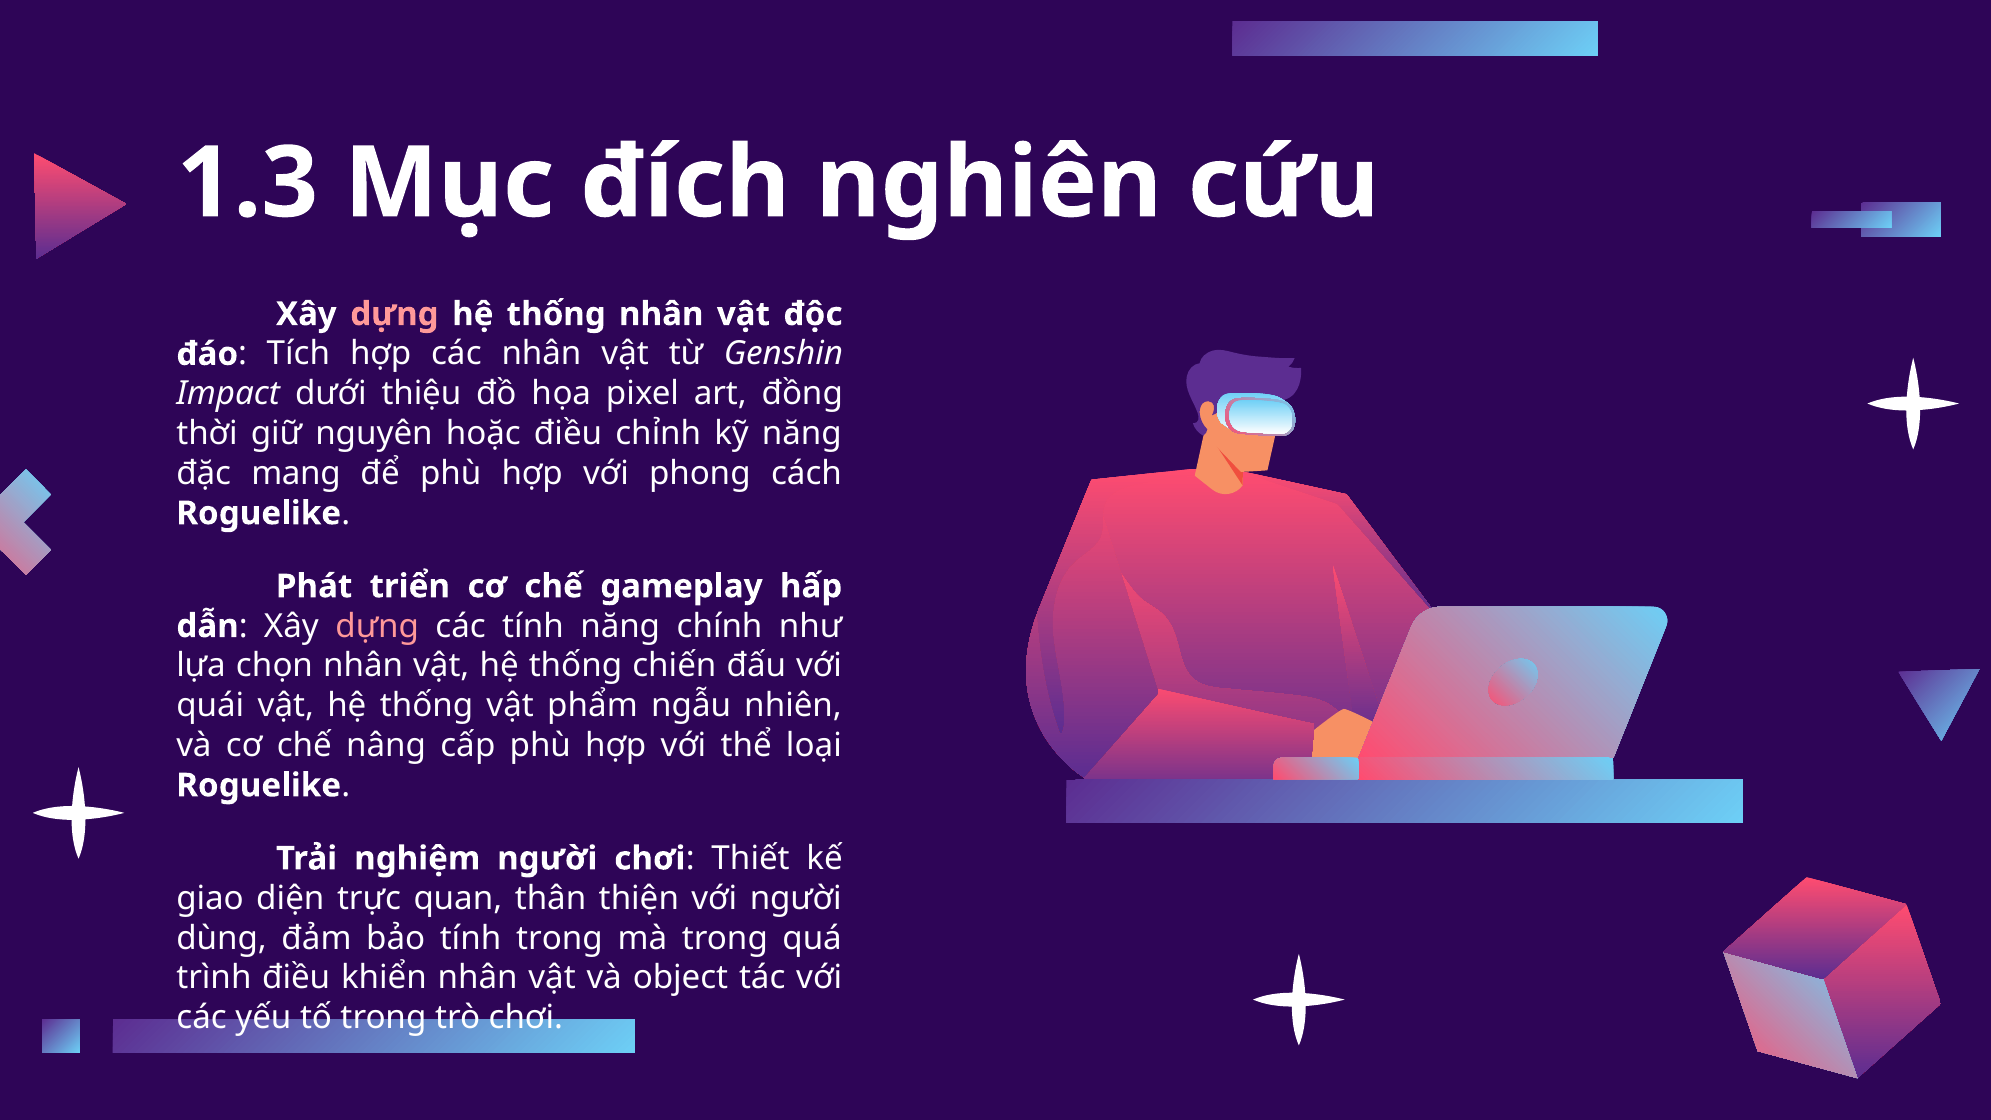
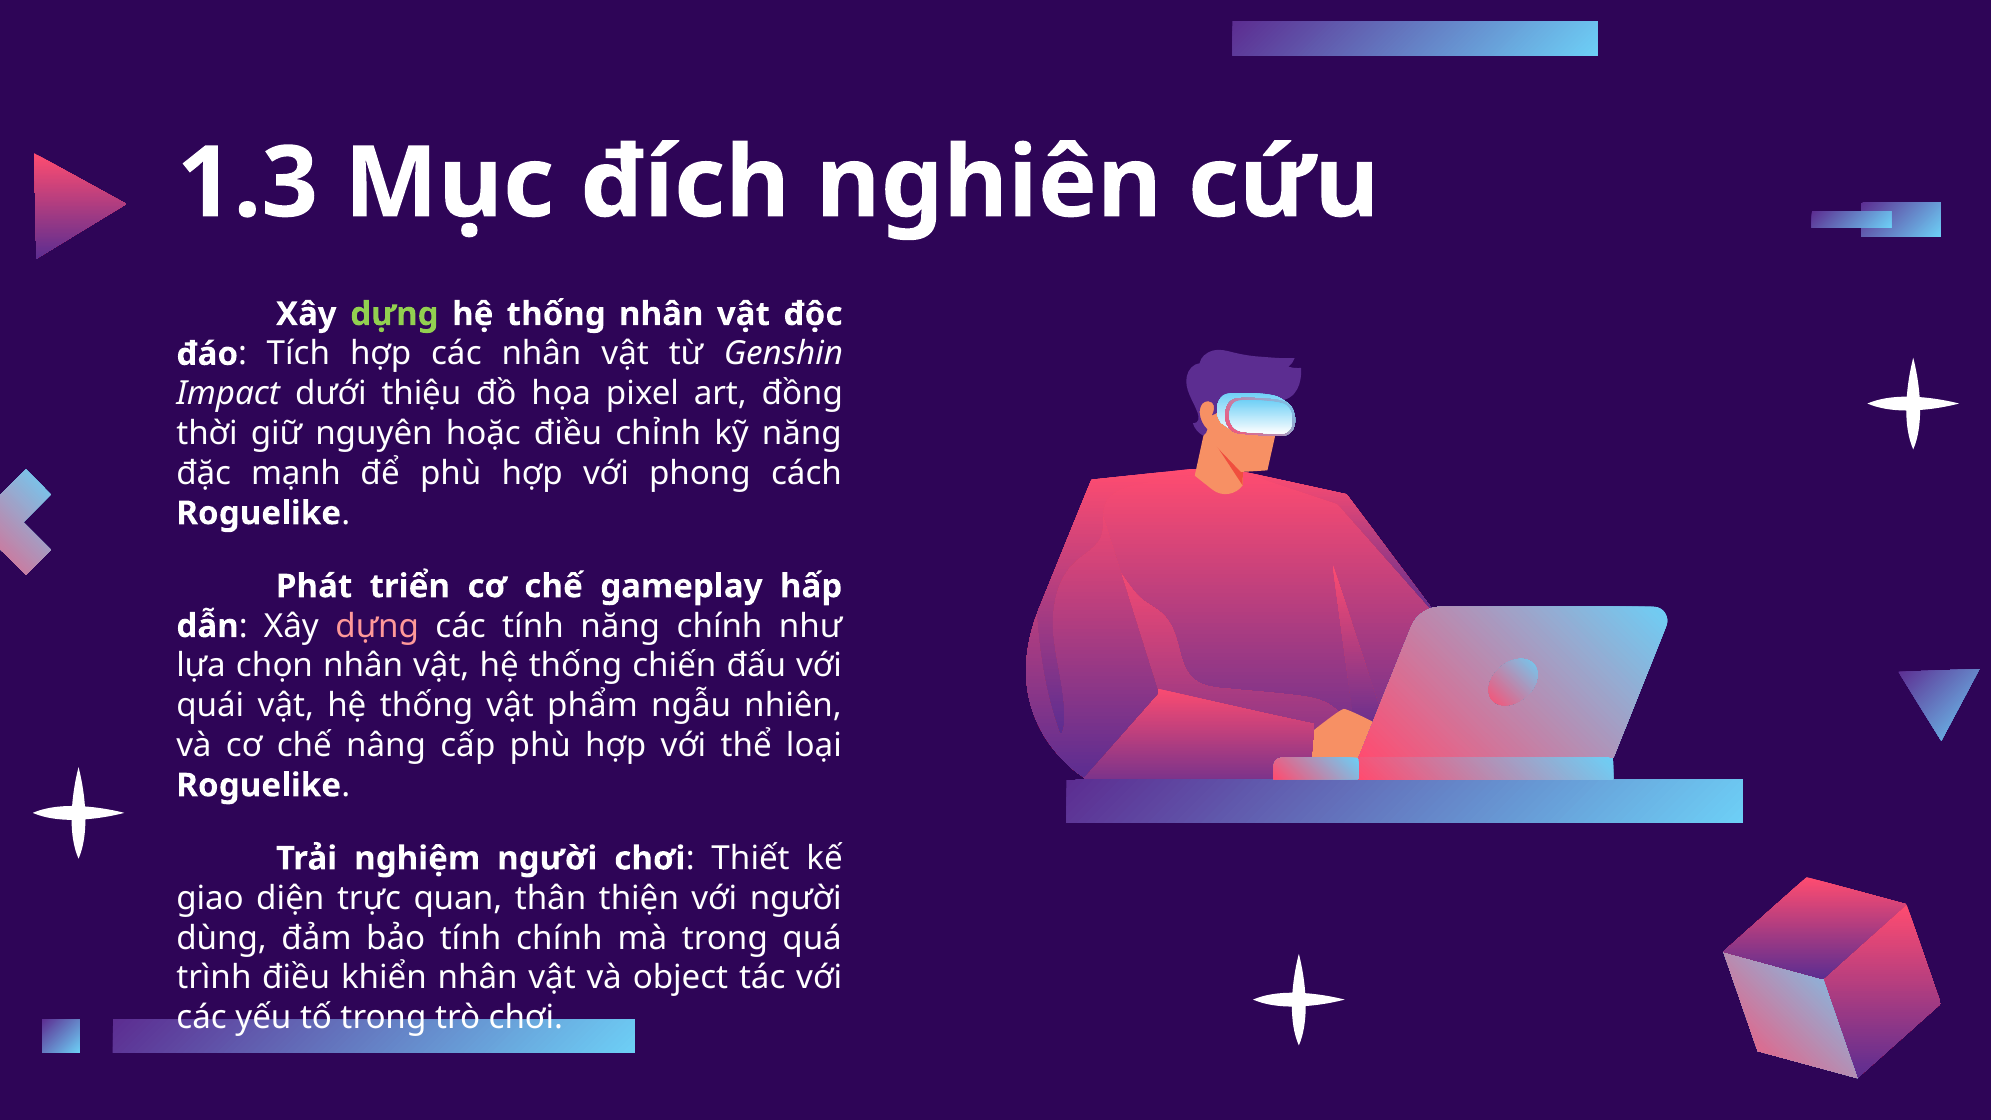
dựng at (394, 314) colour: pink -> light green
mang: mang -> mạnh
tính trong: trong -> chính
